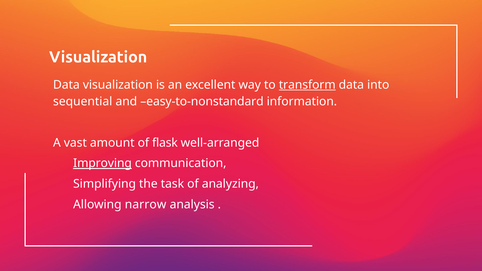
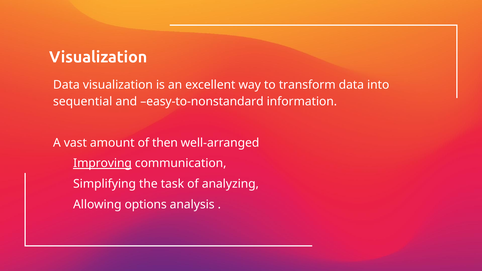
transform underline: present -> none
flask: flask -> then
narrow: narrow -> options
